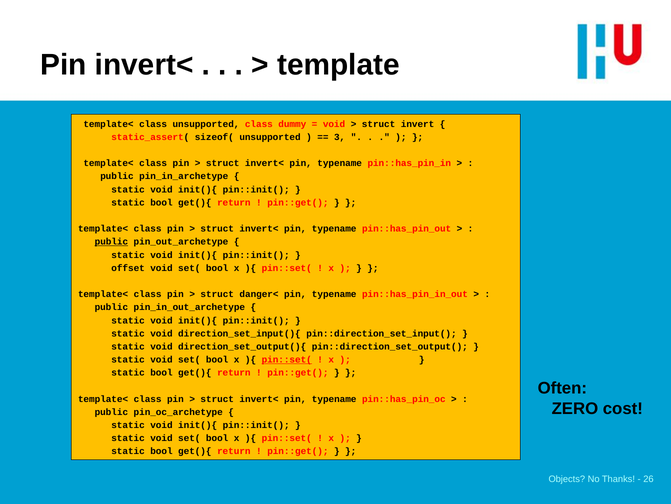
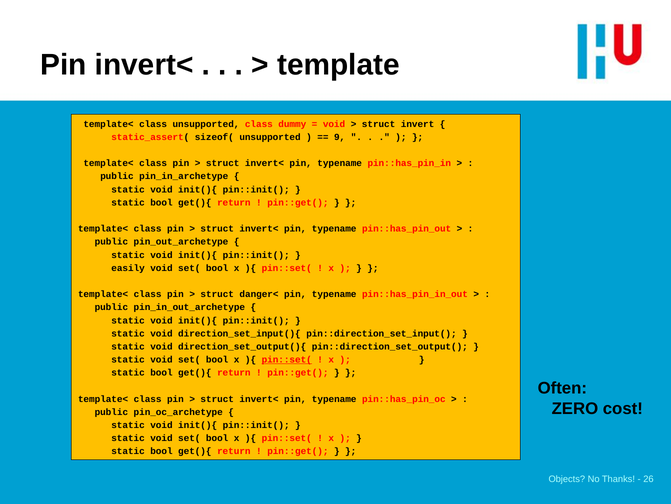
3: 3 -> 9
public at (111, 242) underline: present -> none
offset: offset -> easily
